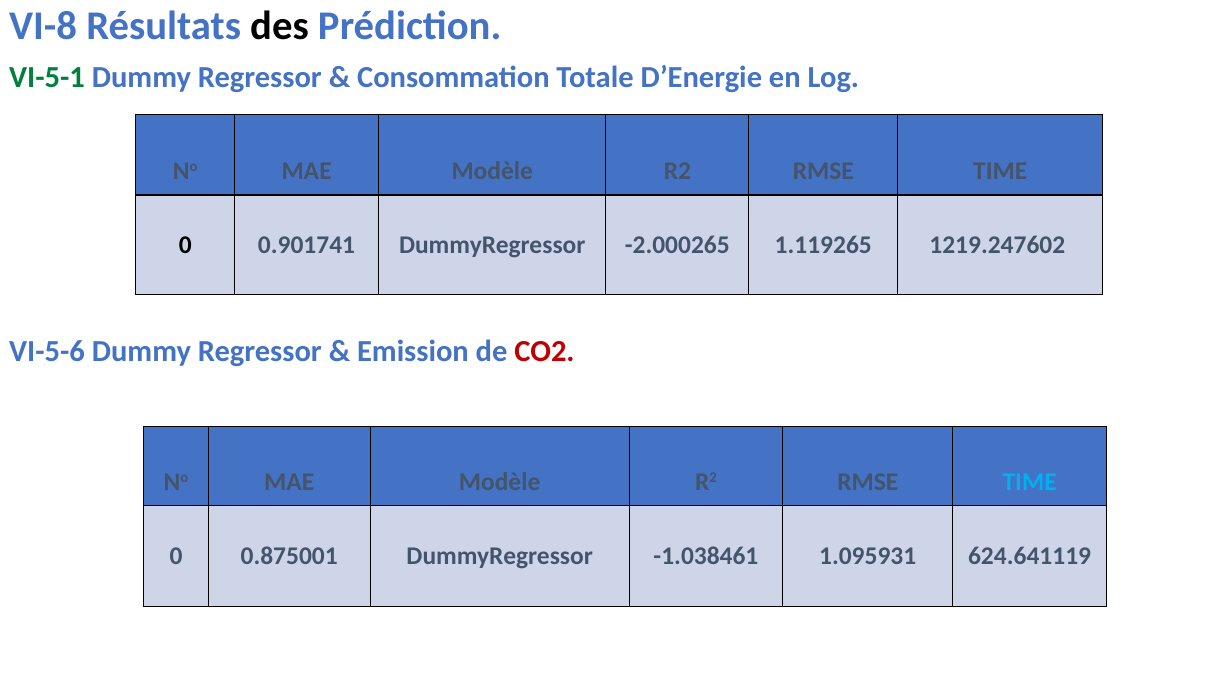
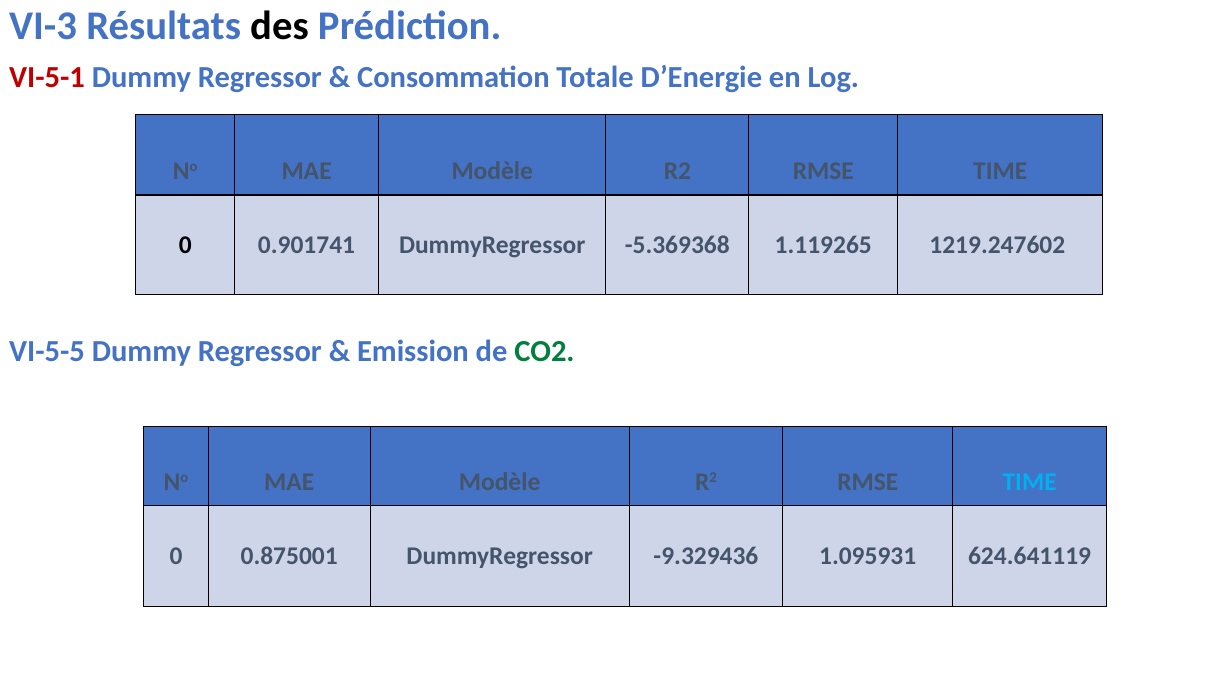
VI-8: VI-8 -> VI-3
VI-5-1 colour: green -> red
-2.000265: -2.000265 -> -5.369368
VI-5-6: VI-5-6 -> VI-5-5
CO2 colour: red -> green
-1.038461: -1.038461 -> -9.329436
